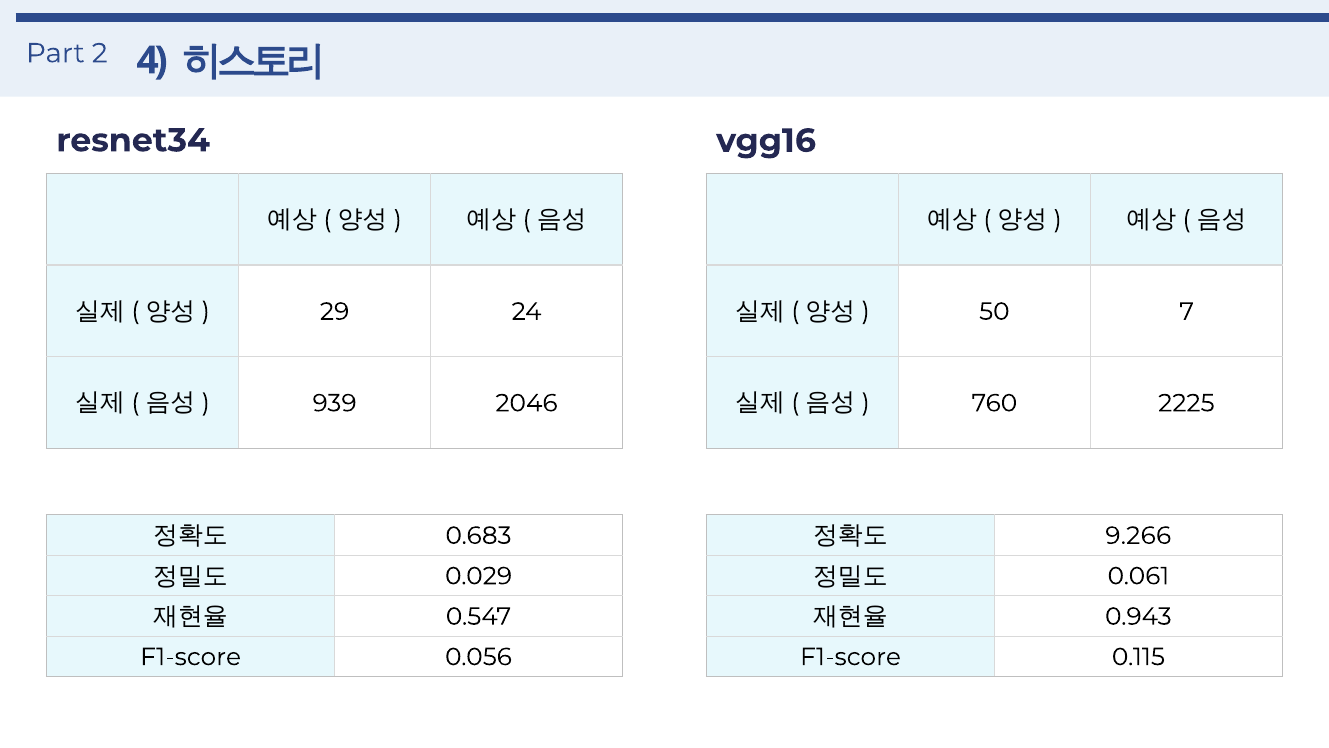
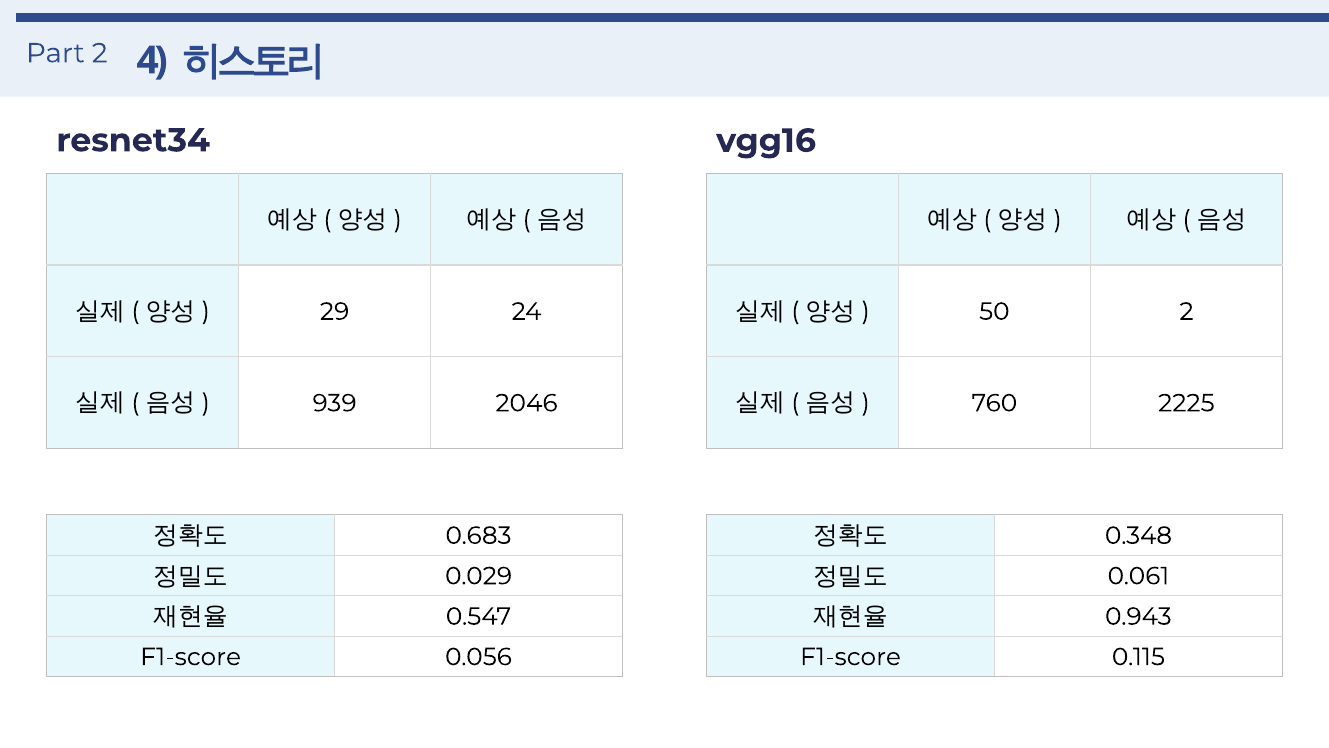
50 7: 7 -> 2
9.266: 9.266 -> 0.348
